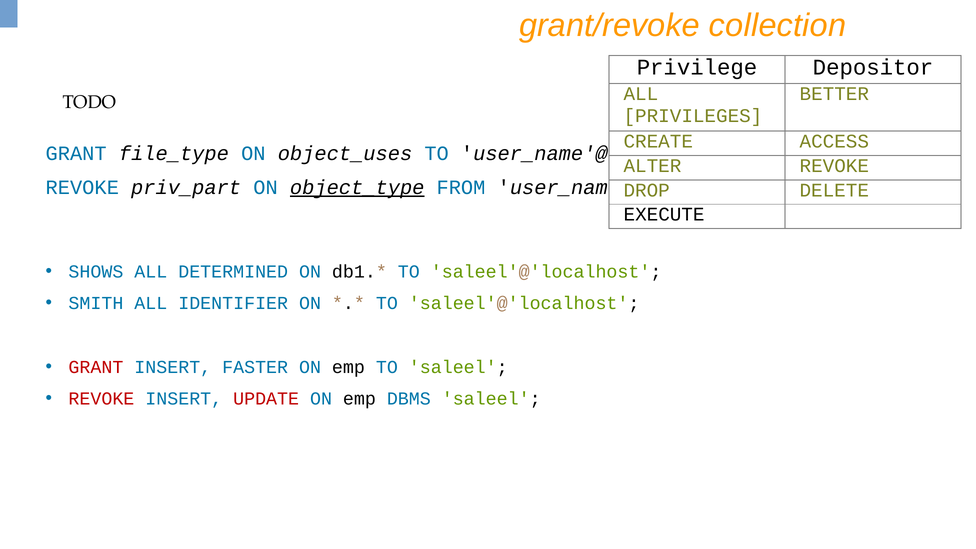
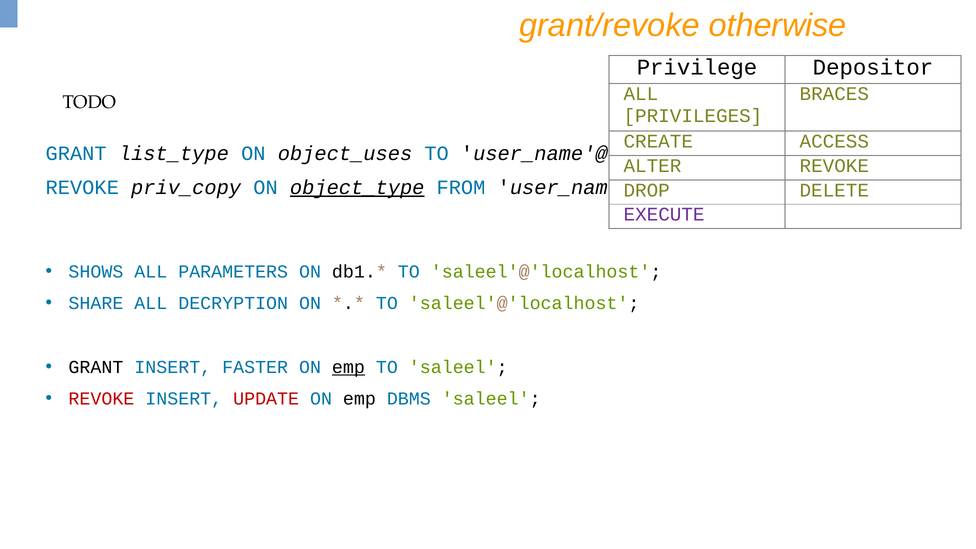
collection: collection -> otherwise
BETTER: BETTER -> BRACES
file_type: file_type -> list_type
priv_part: priv_part -> priv_copy
EXECUTE colour: black -> purple
DETERMINED: DETERMINED -> PARAMETERS
SMITH: SMITH -> SHARE
IDENTIFIER: IDENTIFIER -> DECRYPTION
GRANT at (96, 367) colour: red -> black
emp at (348, 367) underline: none -> present
